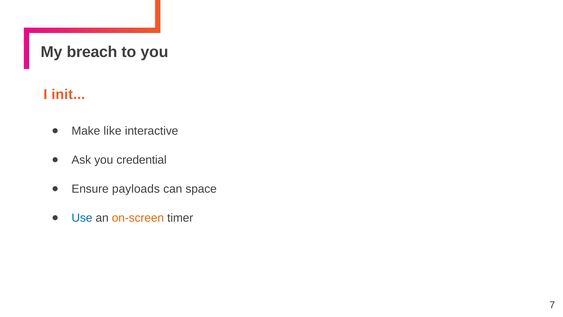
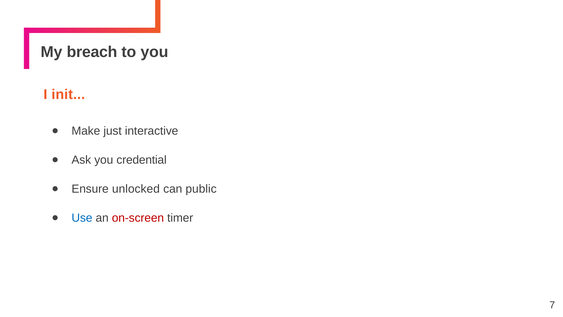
like: like -> just
payloads: payloads -> unlocked
space: space -> public
on-screen colour: orange -> red
